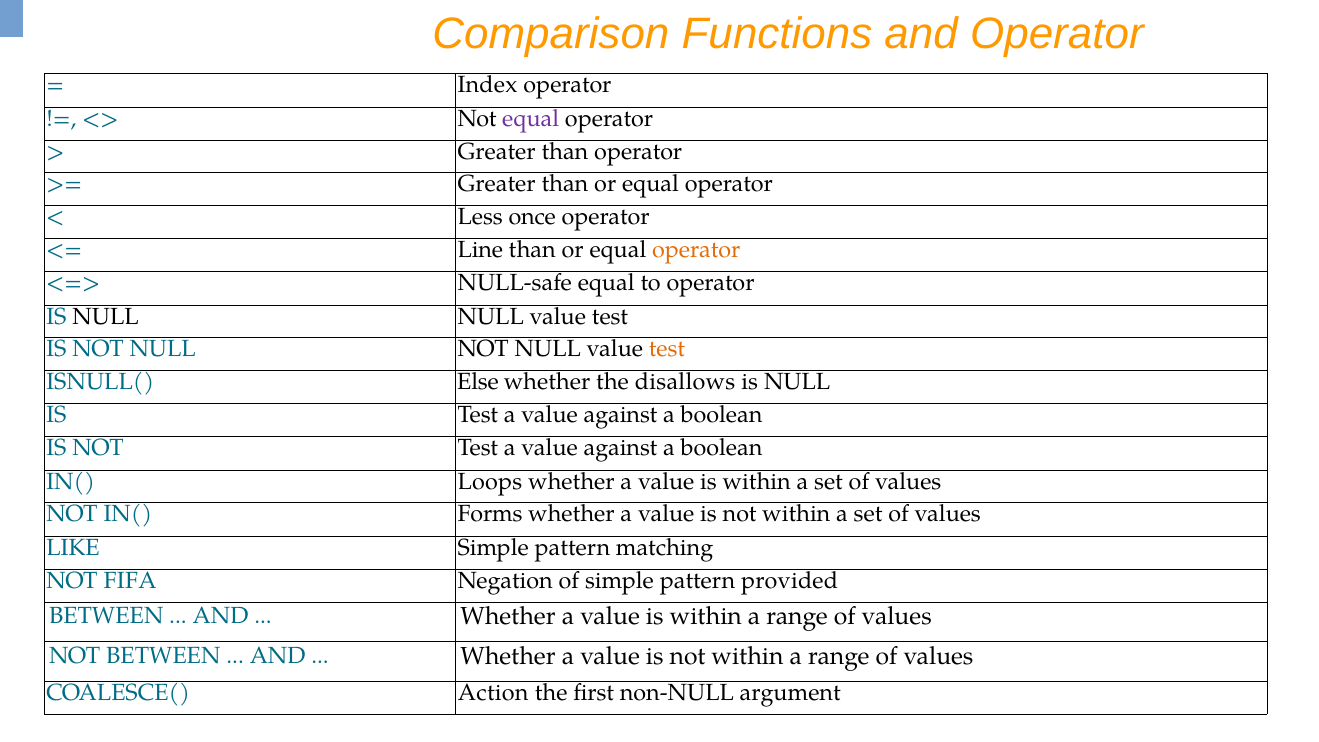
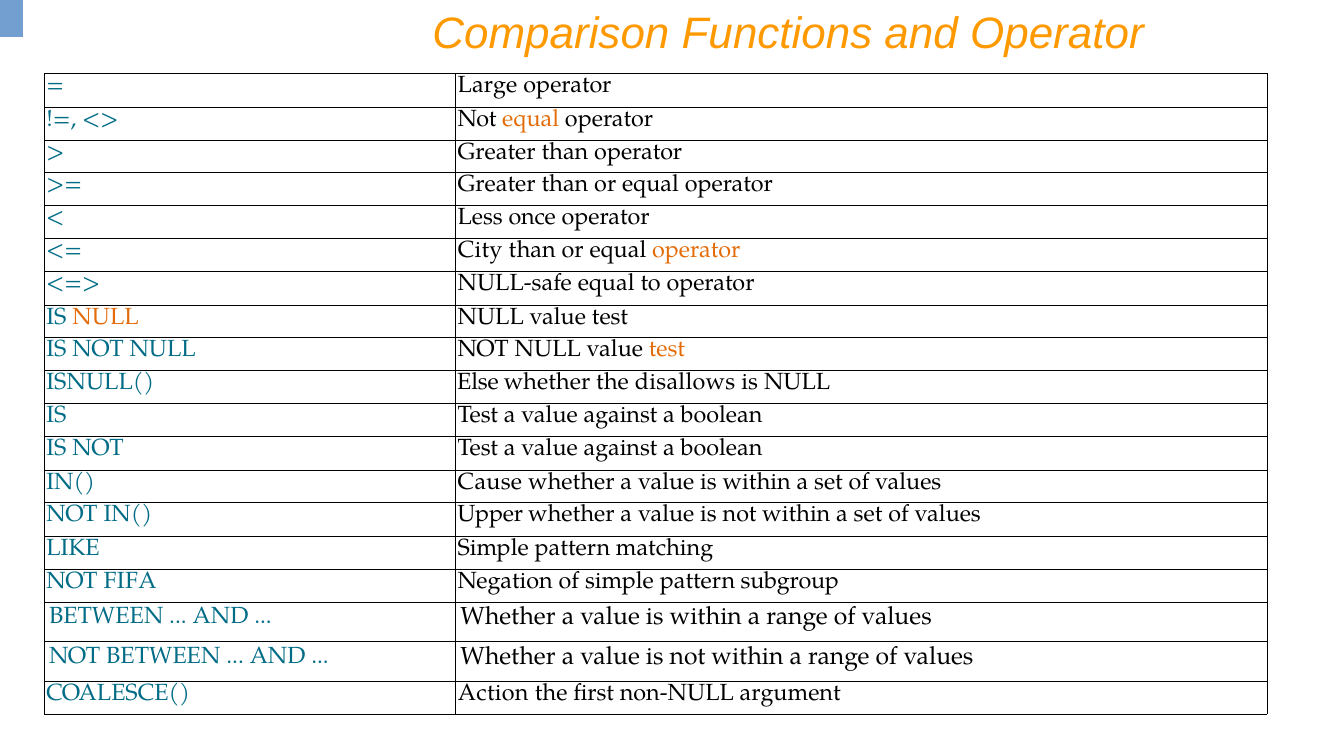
Index: Index -> Large
equal at (531, 119) colour: purple -> orange
Line: Line -> City
NULL at (105, 316) colour: black -> orange
Loops: Loops -> Cause
Forms: Forms -> Upper
provided: provided -> subgroup
